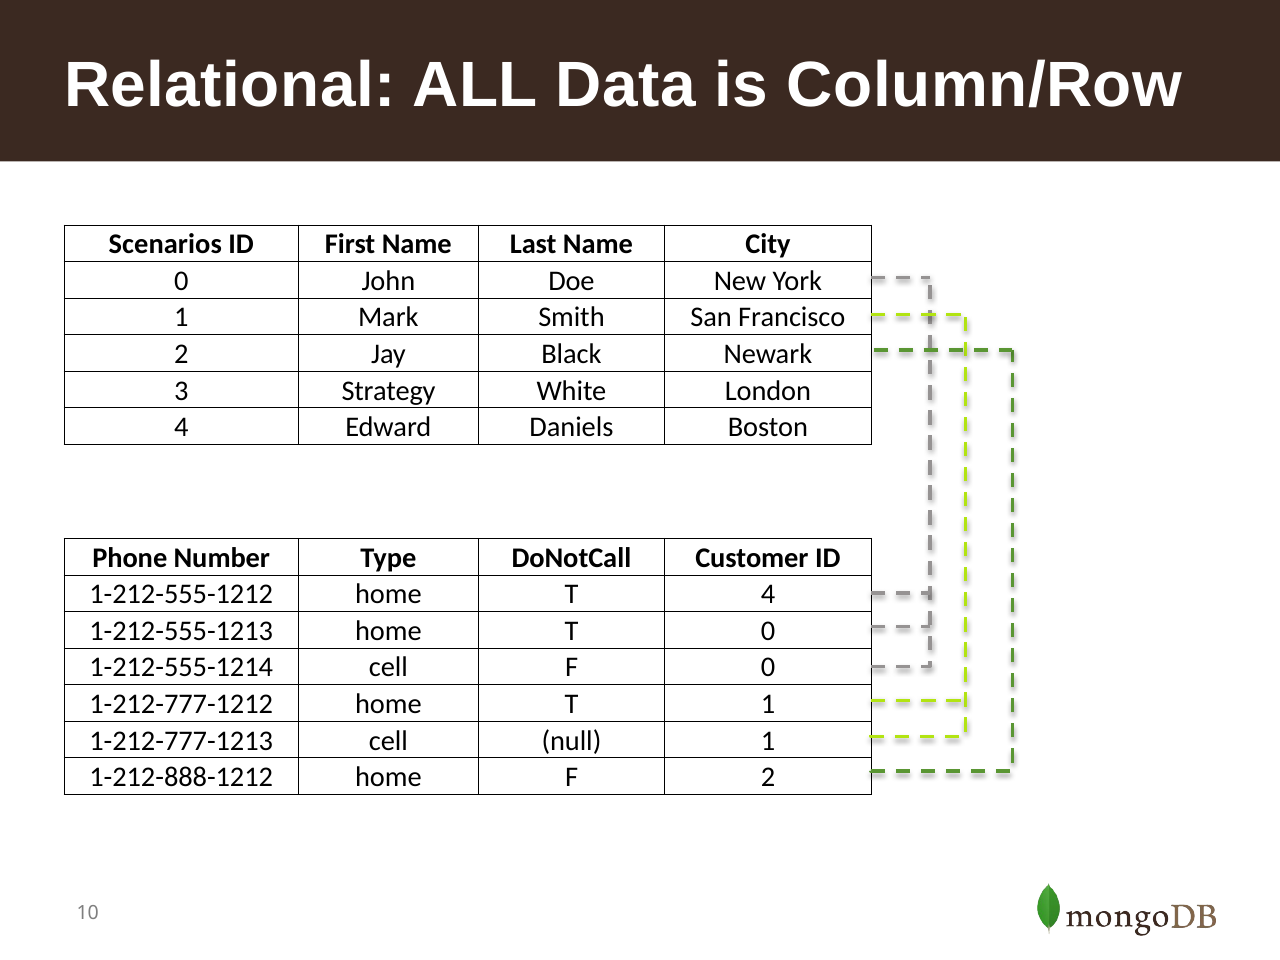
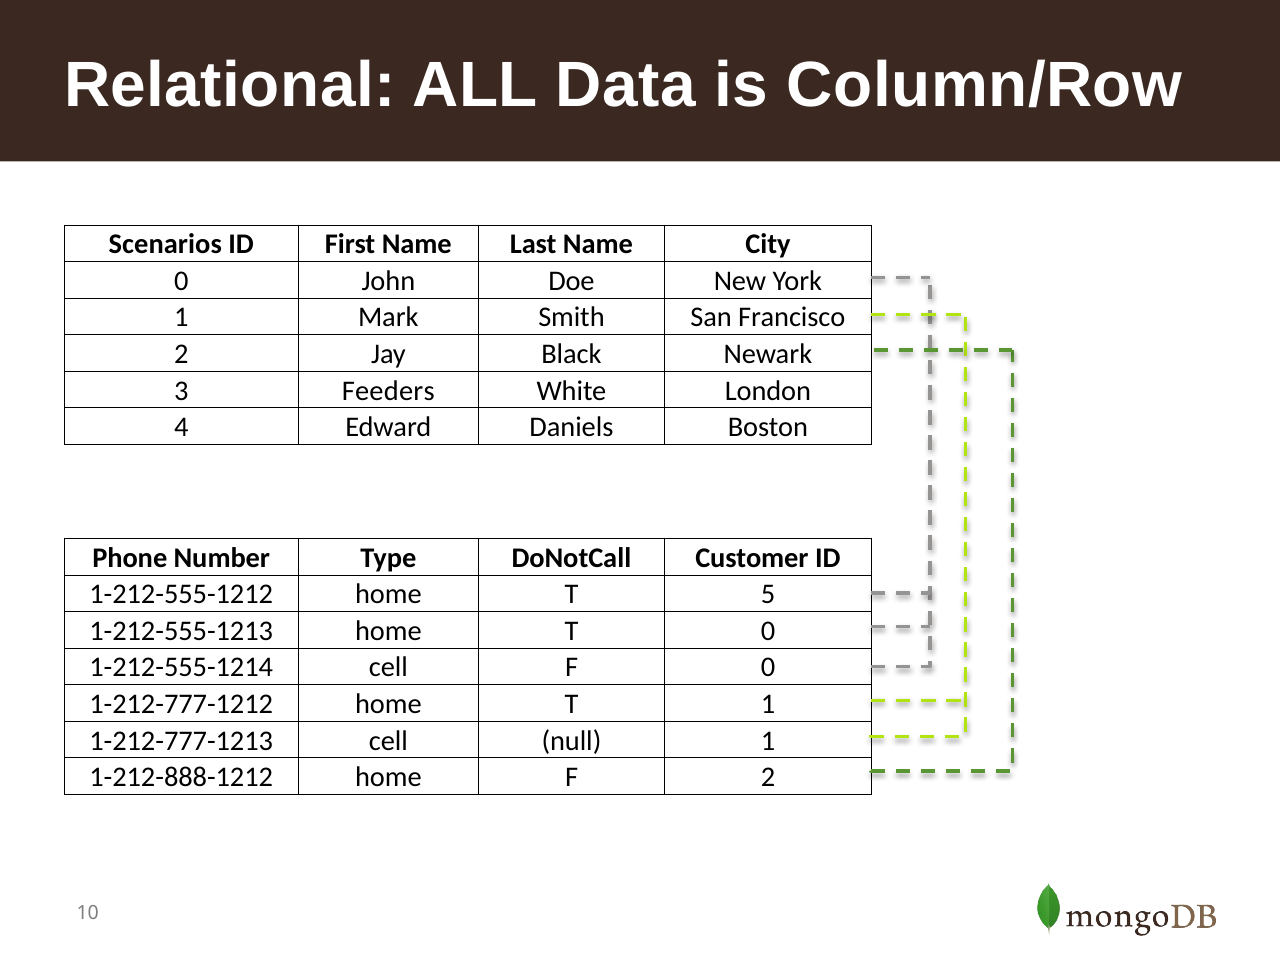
Strategy: Strategy -> Feeders
T 4: 4 -> 5
